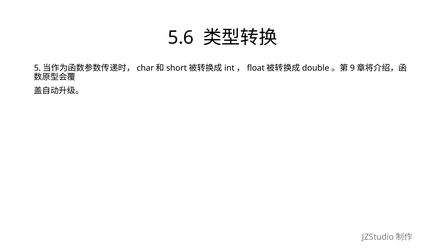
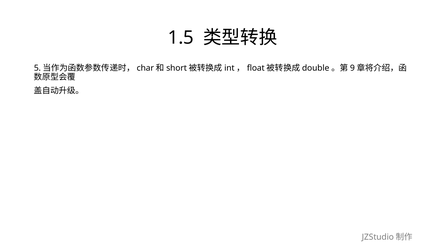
5.6: 5.6 -> 1.5
